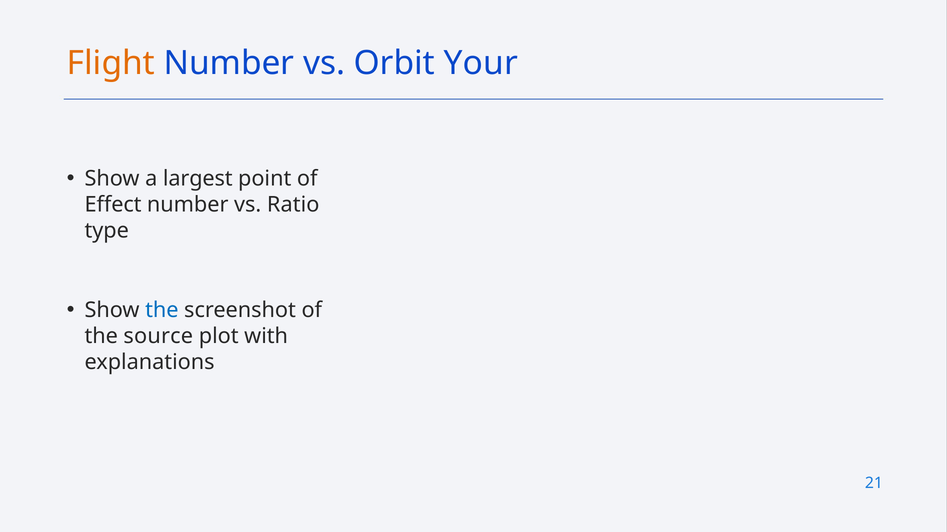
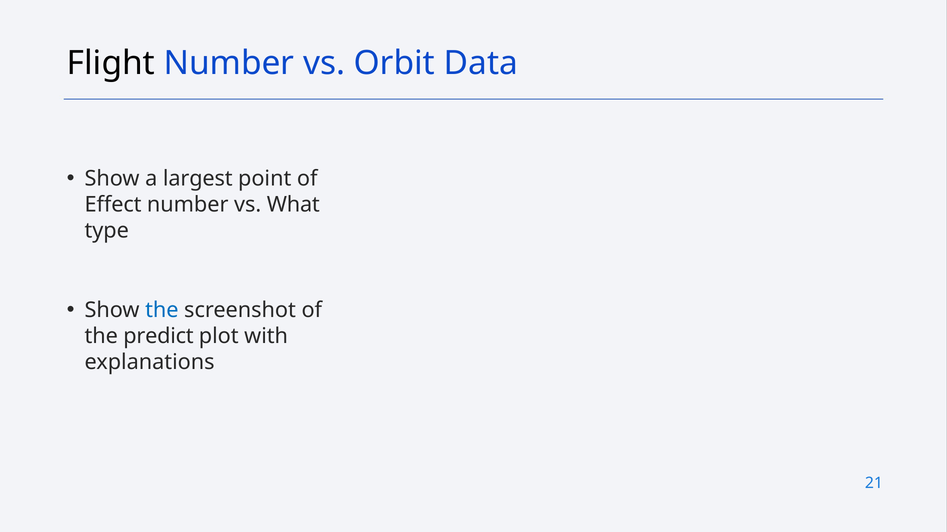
Flight colour: orange -> black
Your: Your -> Data
Ratio: Ratio -> What
source: source -> predict
